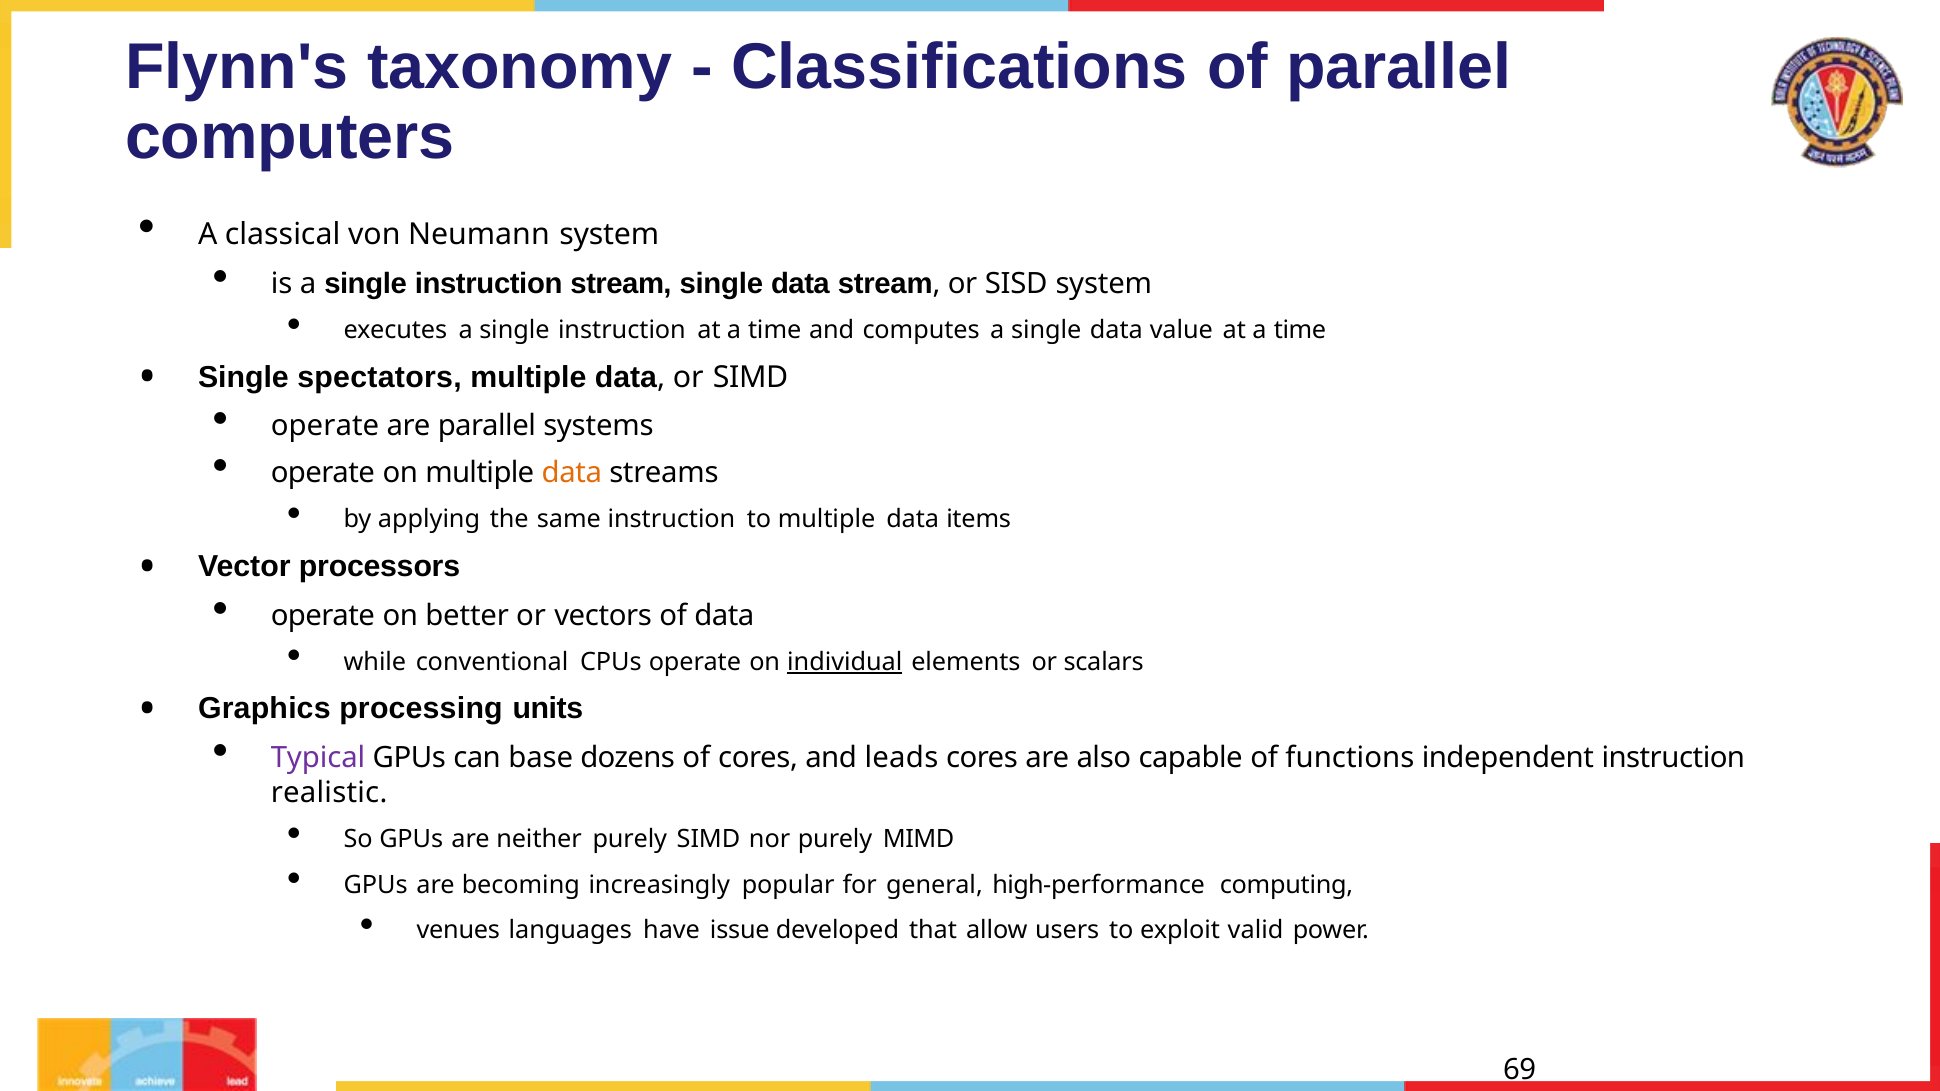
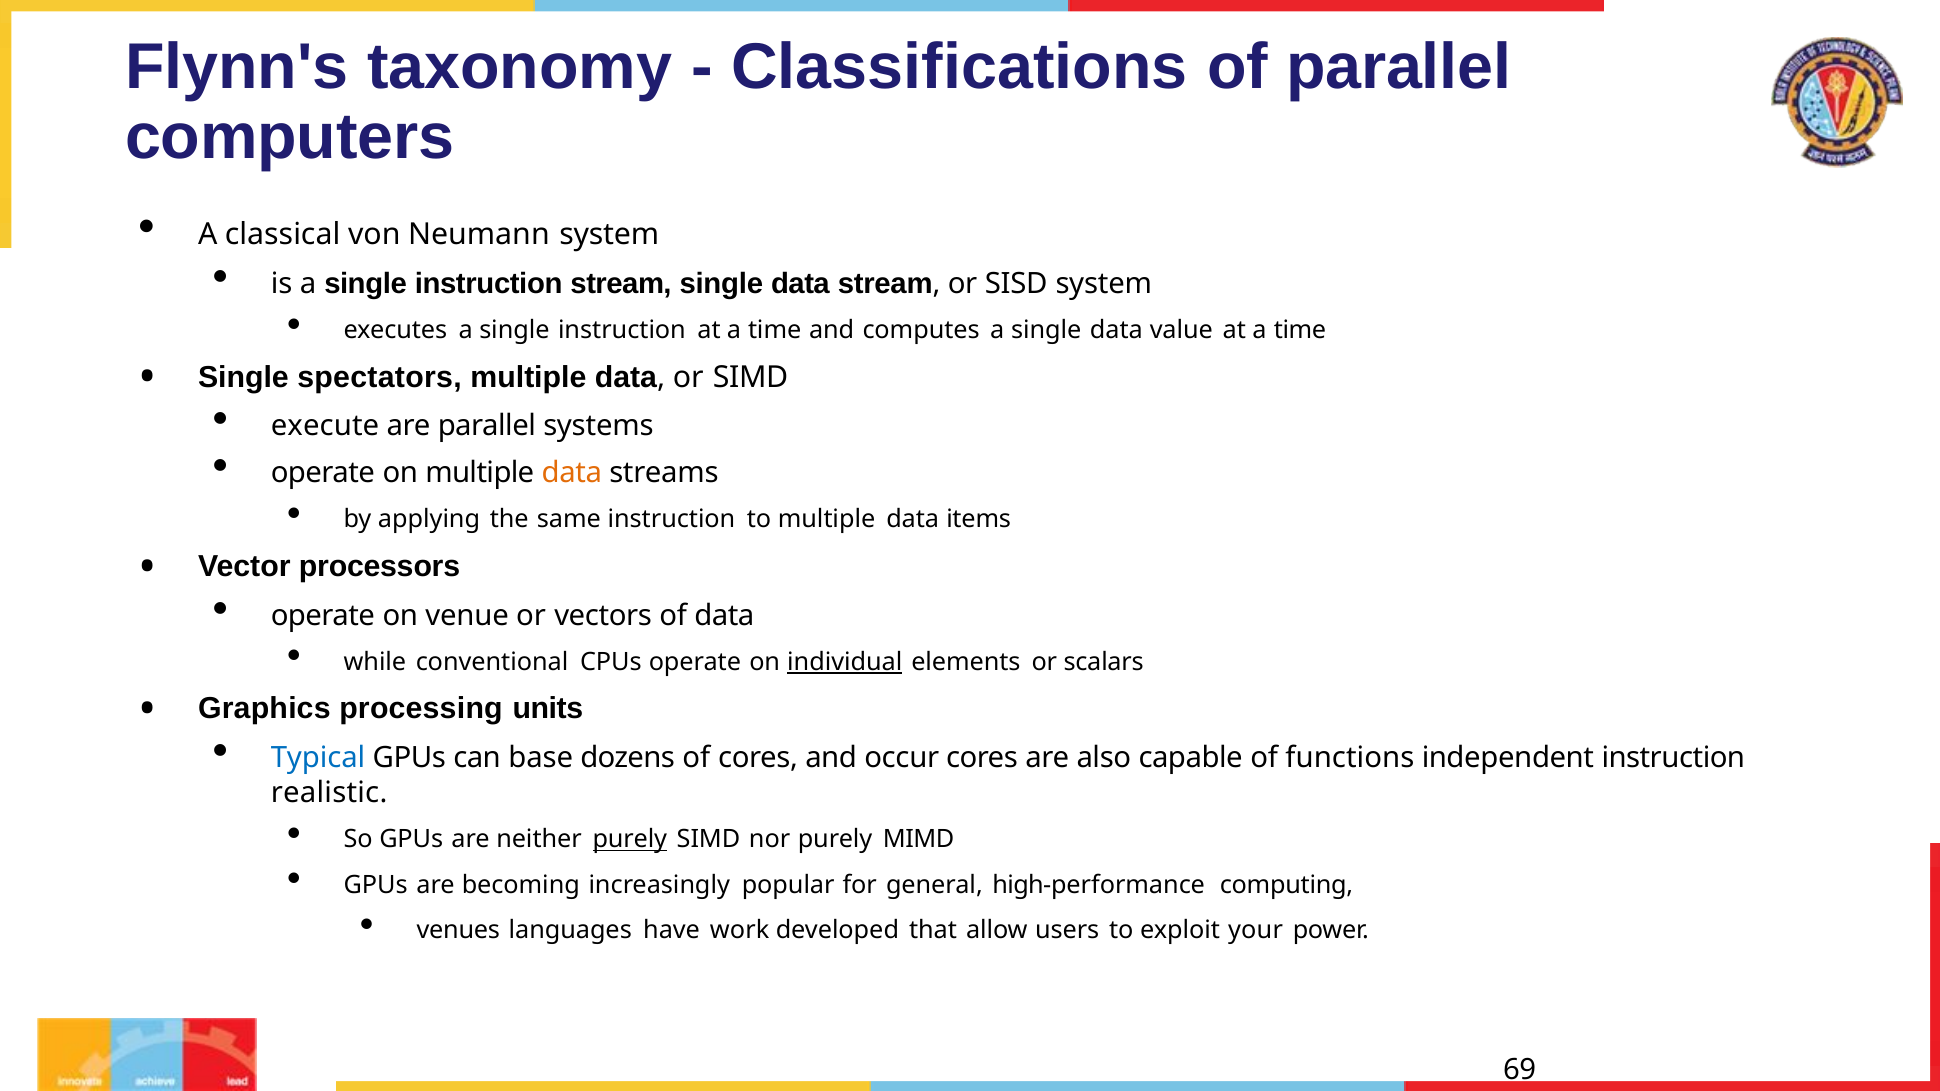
operate at (325, 426): operate -> execute
better: better -> venue
Typical colour: purple -> blue
leads: leads -> occur
purely at (630, 840) underline: none -> present
issue: issue -> work
valid: valid -> your
